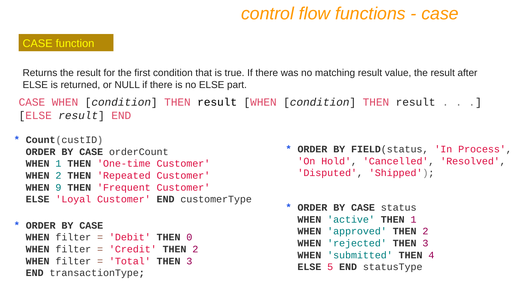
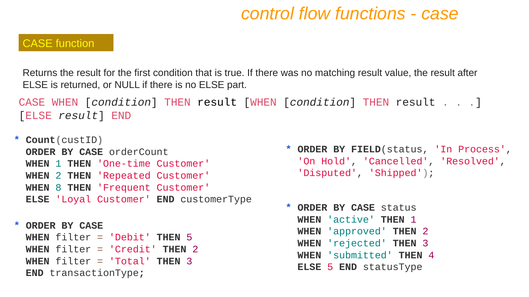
9: 9 -> 8
THEN 0: 0 -> 5
